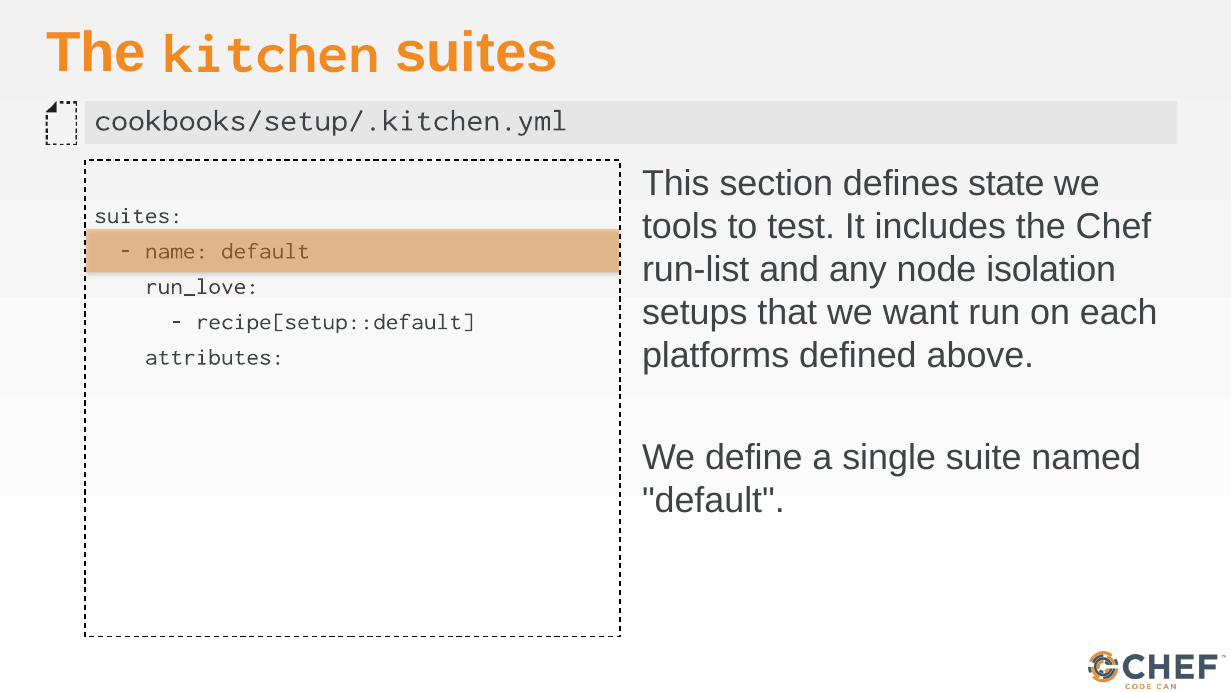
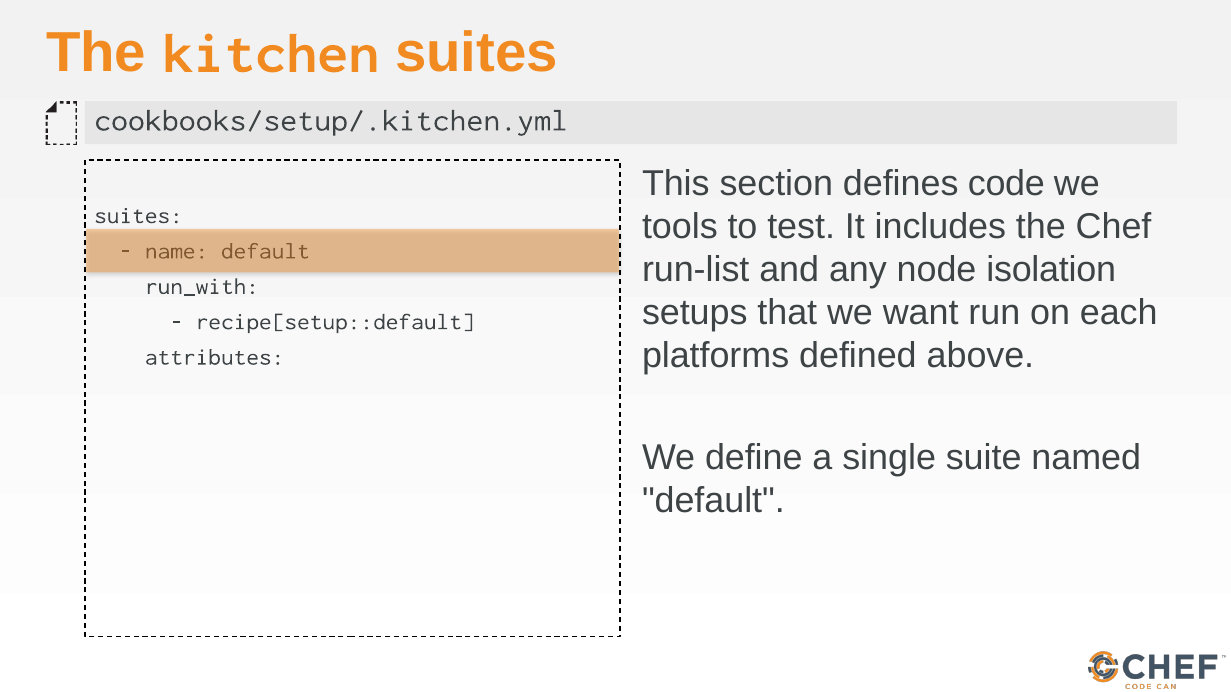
state: state -> code
run_love: run_love -> run_with
